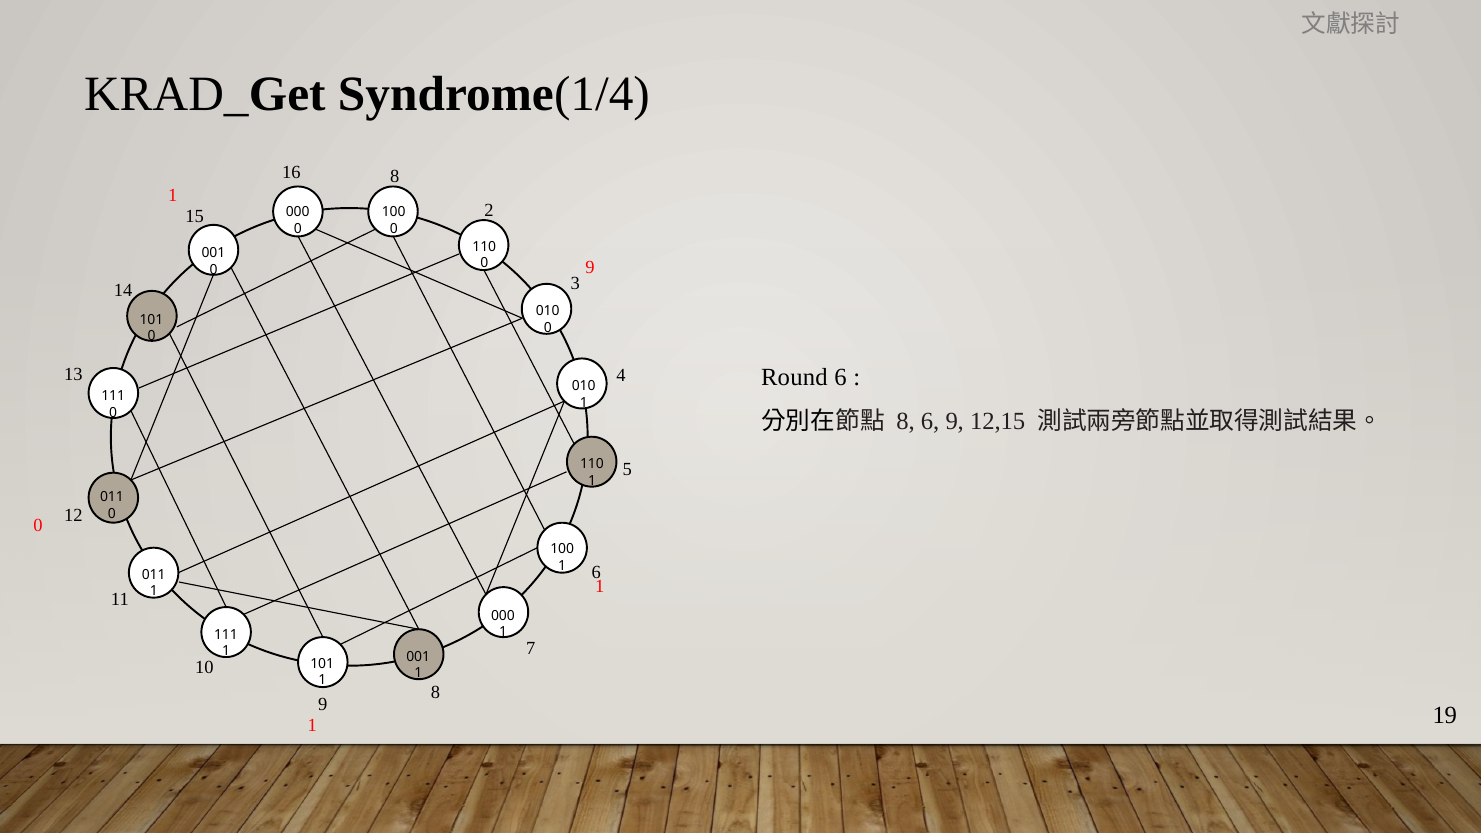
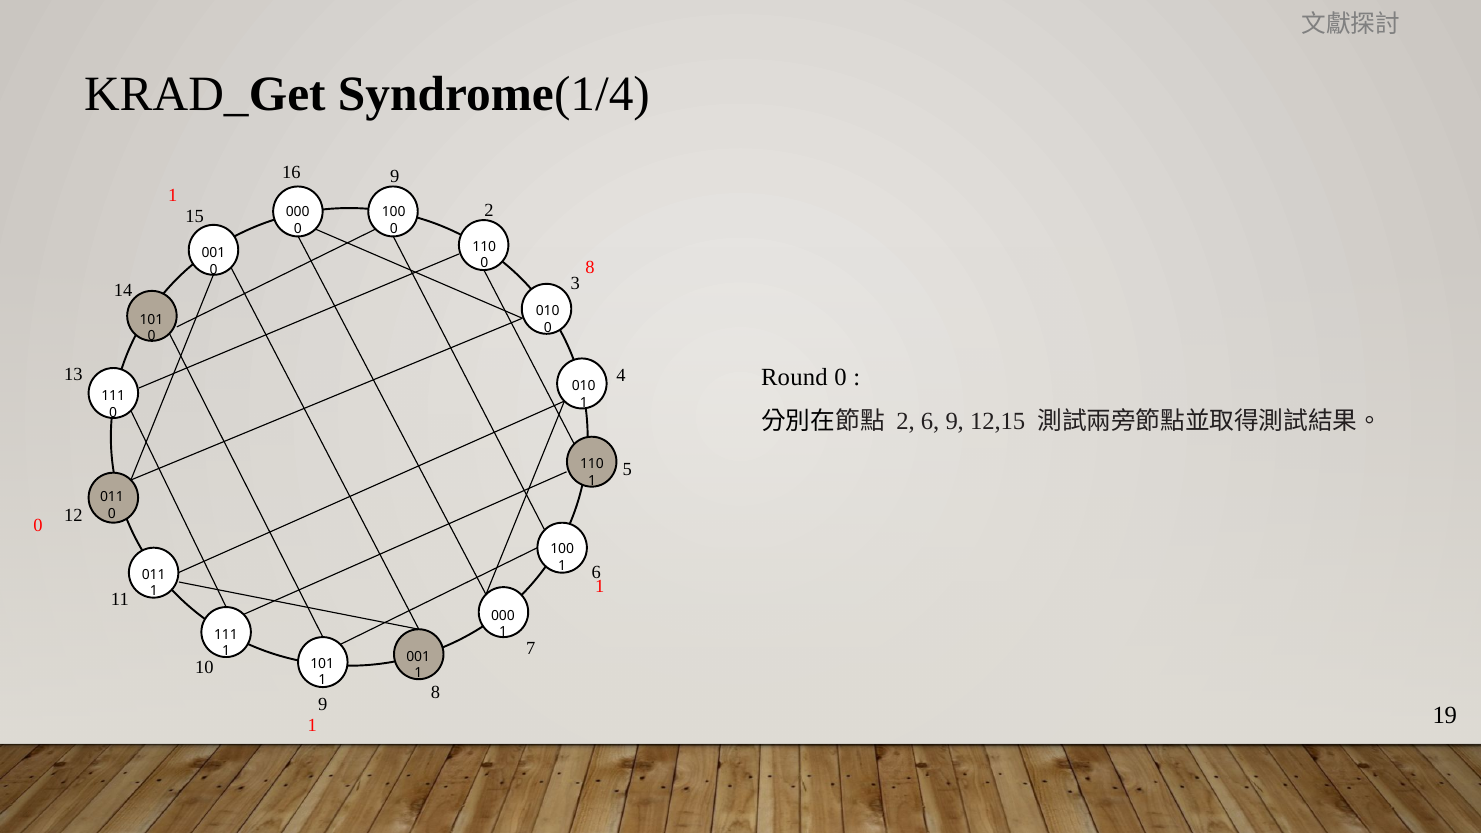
16 8: 8 -> 9
0 9: 9 -> 8
Round 6: 6 -> 0
8 at (906, 422): 8 -> 2
